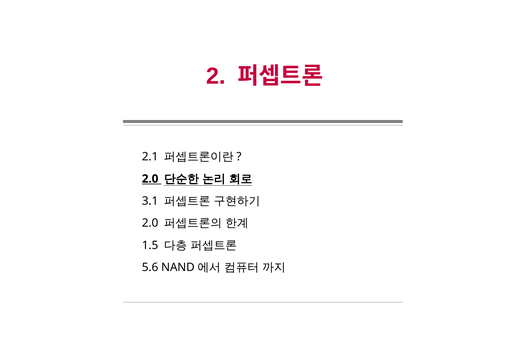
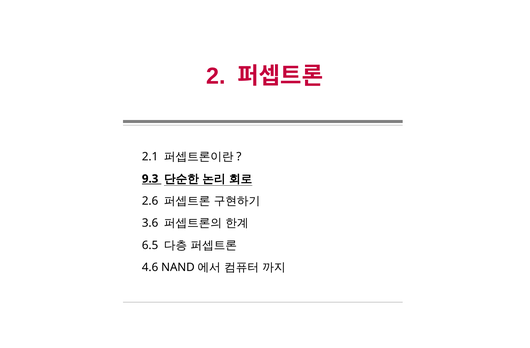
2.0 at (150, 179): 2.0 -> 9.3
3.1: 3.1 -> 2.6
2.0 at (150, 223): 2.0 -> 3.6
1.5: 1.5 -> 6.5
5.6: 5.6 -> 4.6
